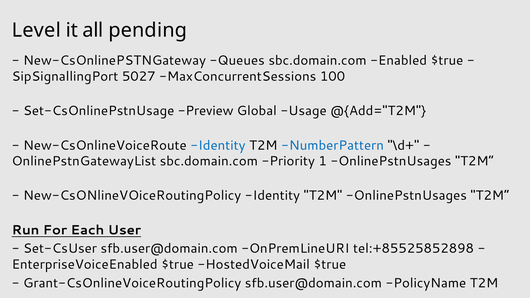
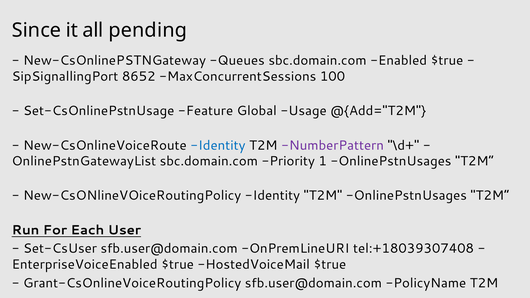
Level: Level -> Since
5027: 5027 -> 8652
Preview: Preview -> Feature
NumberPattern colour: blue -> purple
tel:+85525852898: tel:+85525852898 -> tel:+18039307408
